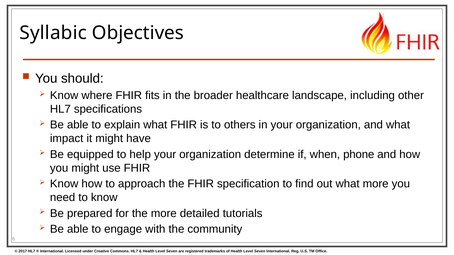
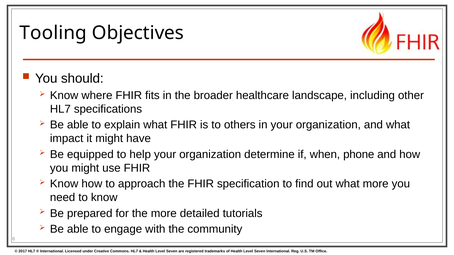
Syllabic: Syllabic -> Tooling
